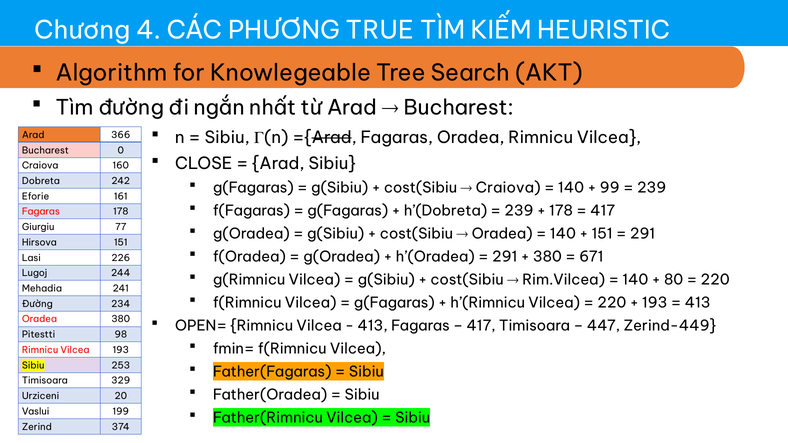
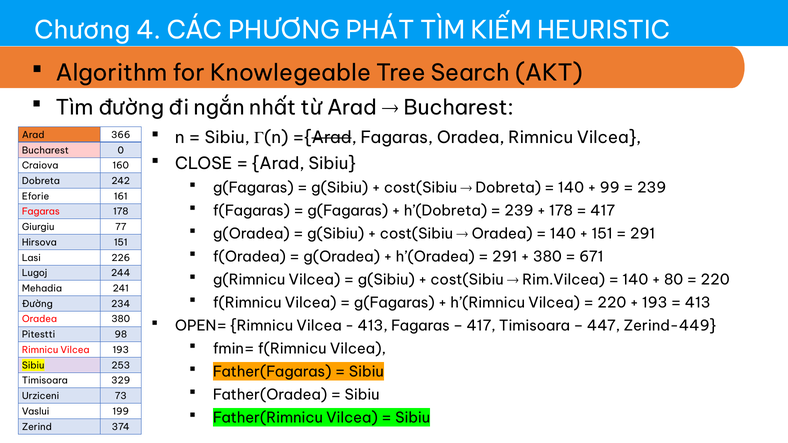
TRUE: TRUE -> PHÁT
Craiova at (508, 188): Craiova -> Dobreta
20: 20 -> 73
